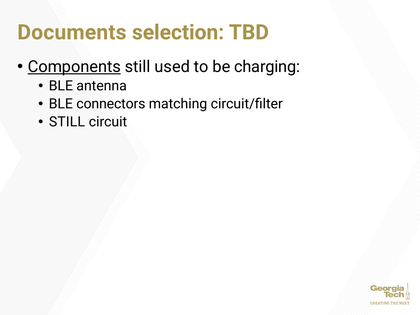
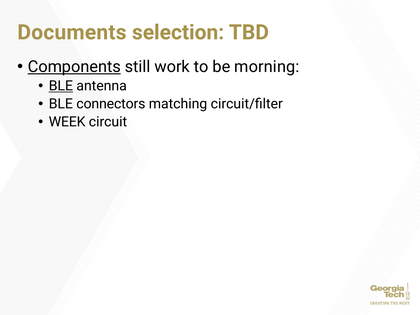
used: used -> work
charging: charging -> morning
BLE at (61, 86) underline: none -> present
STILL at (67, 122): STILL -> WEEK
